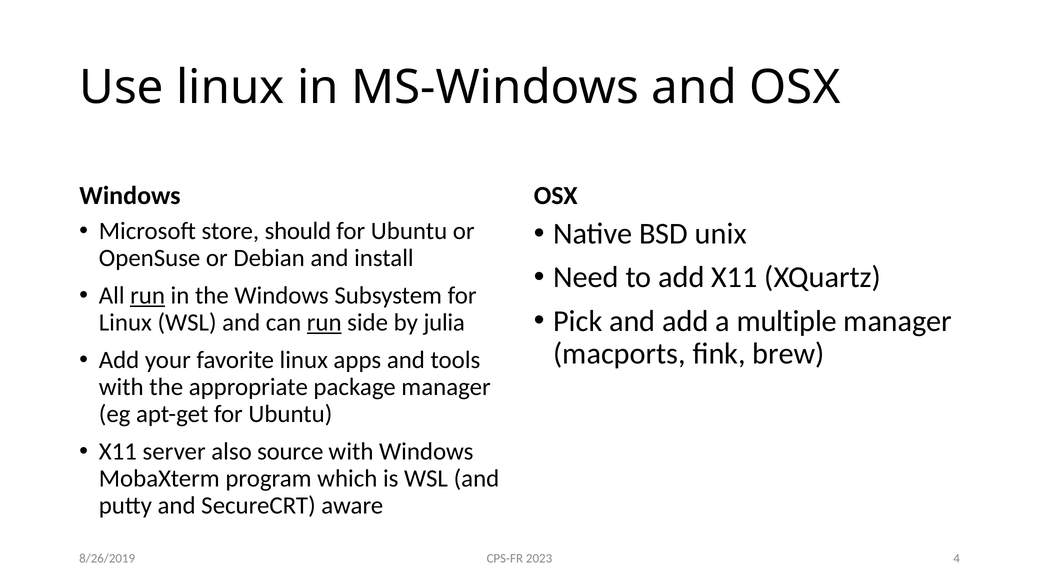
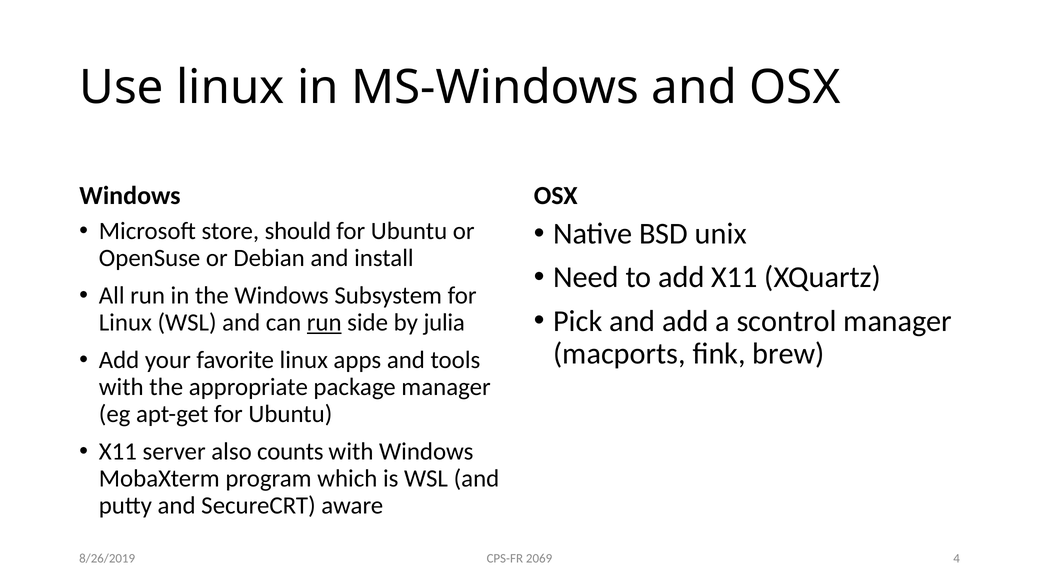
run at (148, 295) underline: present -> none
multiple: multiple -> scontrol
source: source -> counts
2023: 2023 -> 2069
